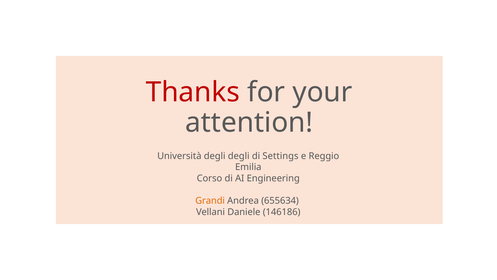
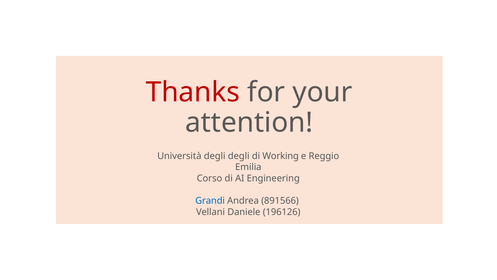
Settings: Settings -> Working
Grandi colour: orange -> blue
655634: 655634 -> 891566
146186: 146186 -> 196126
